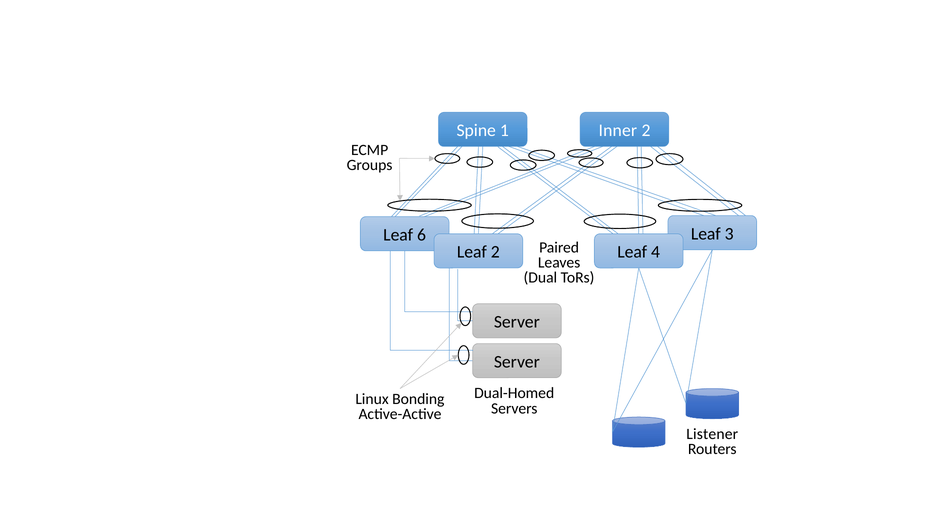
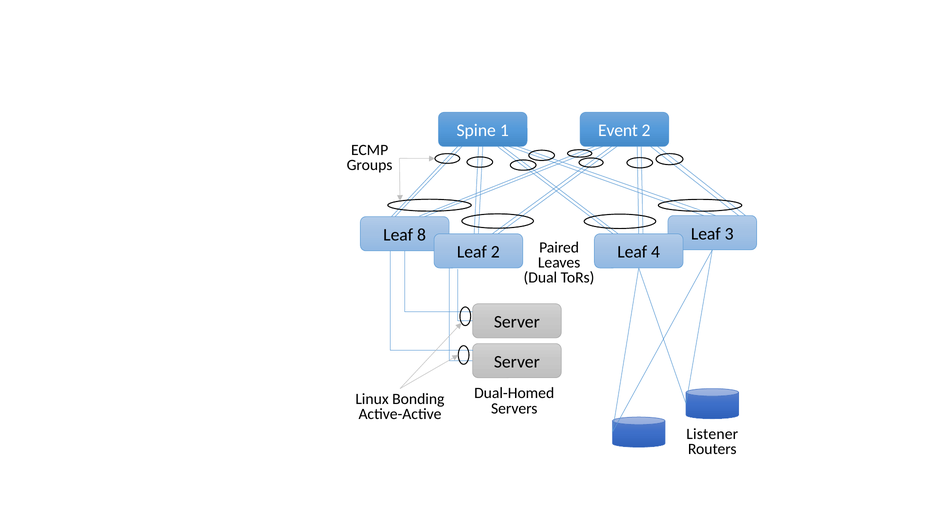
Inner: Inner -> Event
6: 6 -> 8
